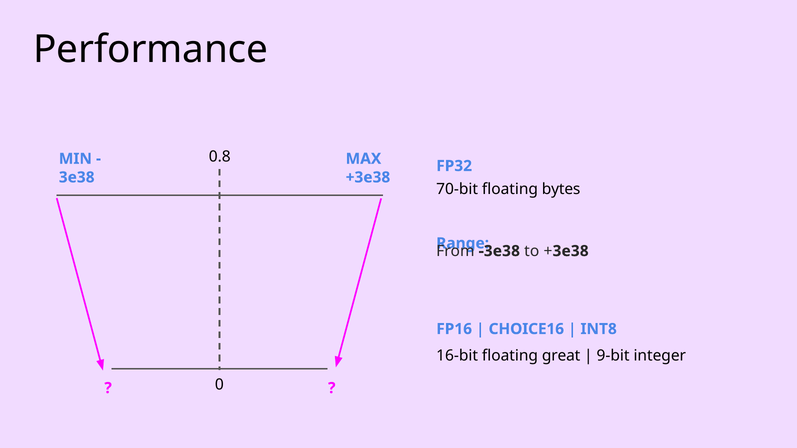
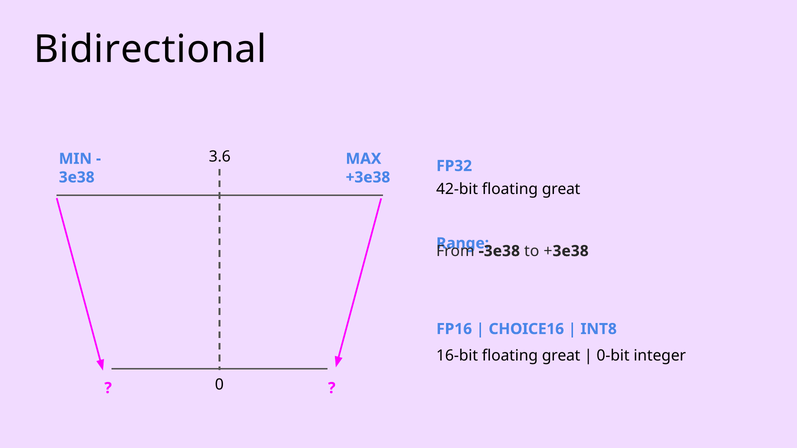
Performance: Performance -> Bidirectional
0.8: 0.8 -> 3.6
70-bit: 70-bit -> 42-bit
bytes at (561, 189): bytes -> great
9-bit: 9-bit -> 0-bit
